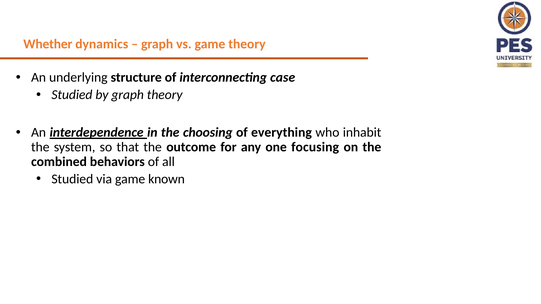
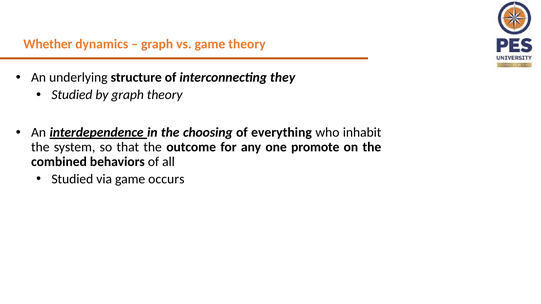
case: case -> they
focusing: focusing -> promote
known: known -> occurs
